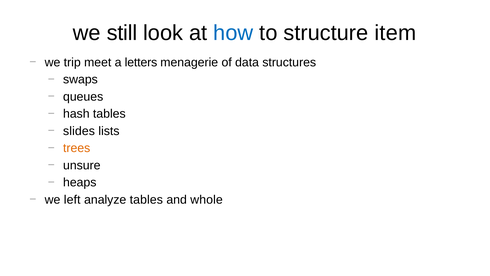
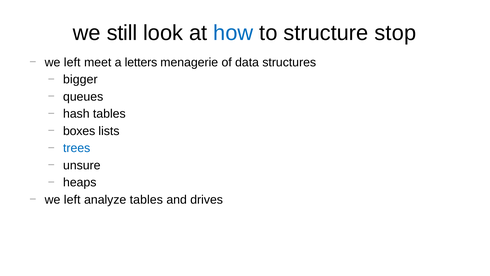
item: item -> stop
trip at (72, 62): trip -> left
swaps: swaps -> bigger
slides: slides -> boxes
trees colour: orange -> blue
whole: whole -> drives
